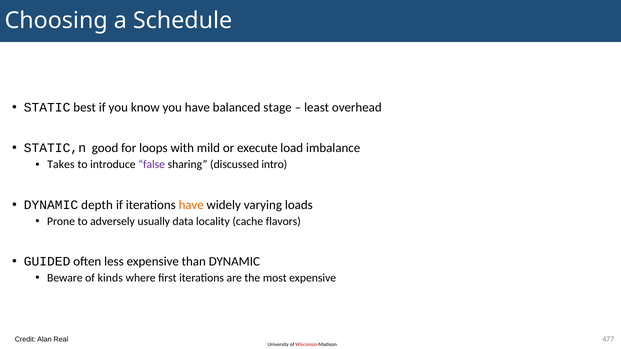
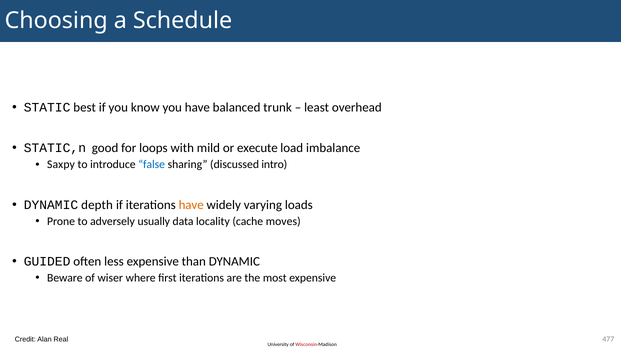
stage: stage -> trunk
Takes: Takes -> Saxpy
false colour: purple -> blue
flavors: flavors -> moves
kinds: kinds -> wiser
